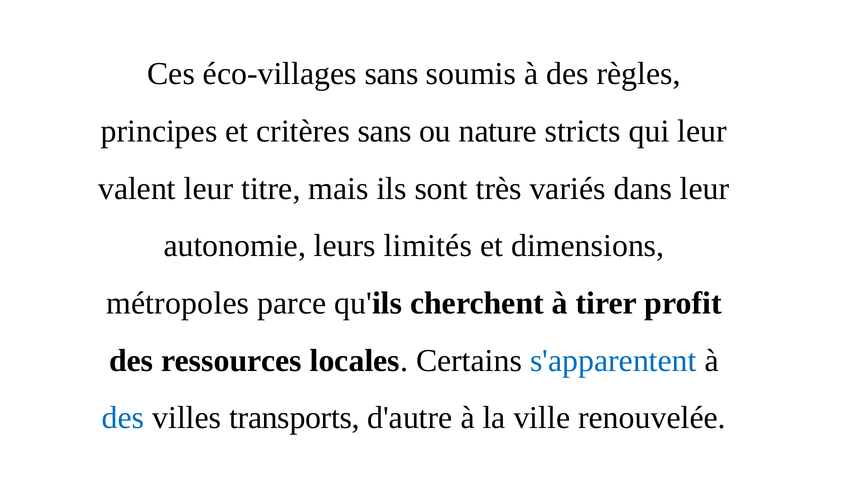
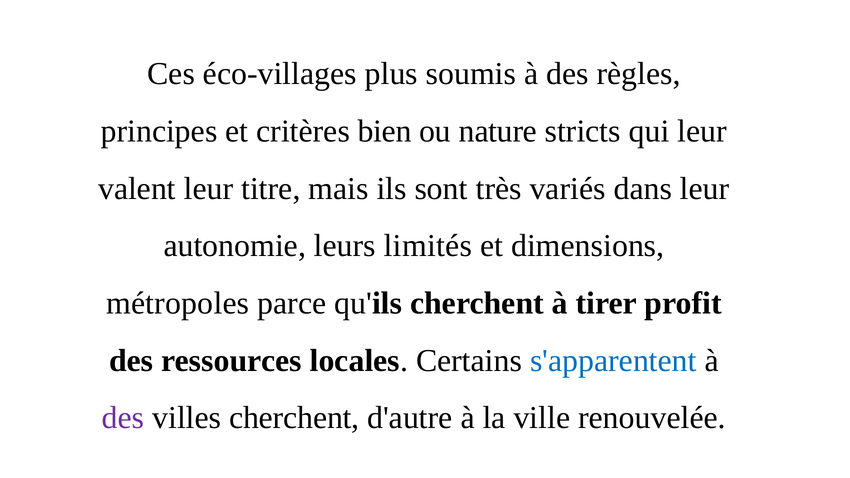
éco-villages sans: sans -> plus
critères sans: sans -> bien
des at (123, 418) colour: blue -> purple
villes transports: transports -> cherchent
